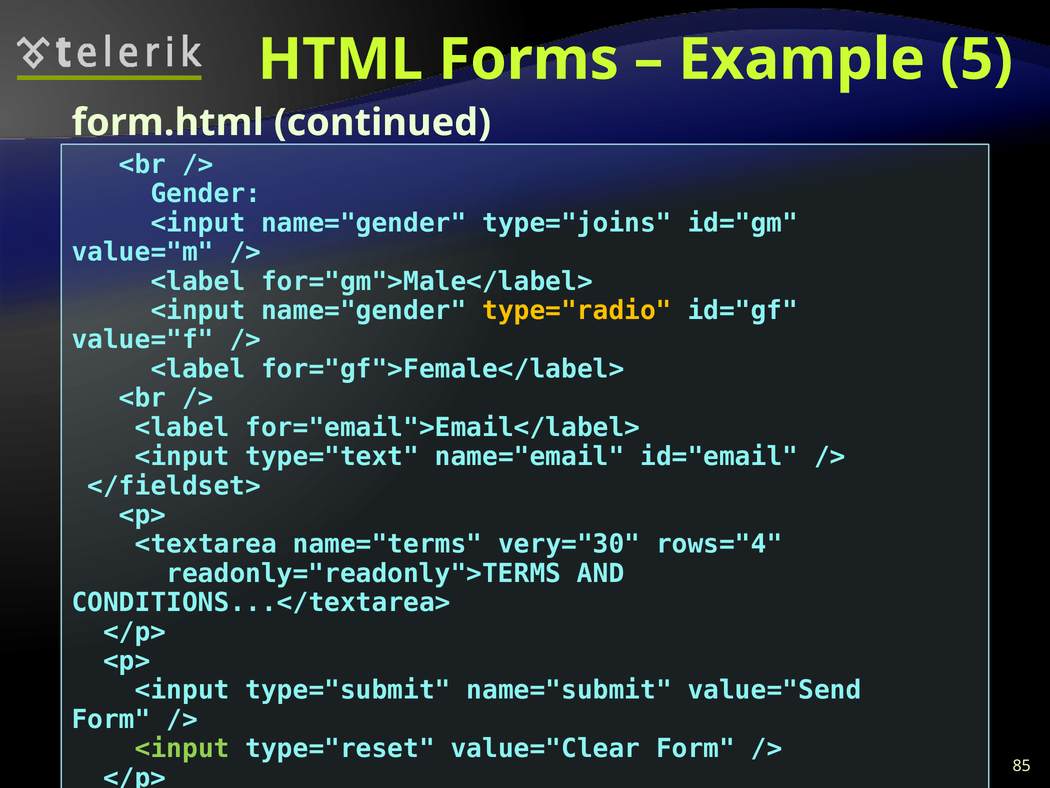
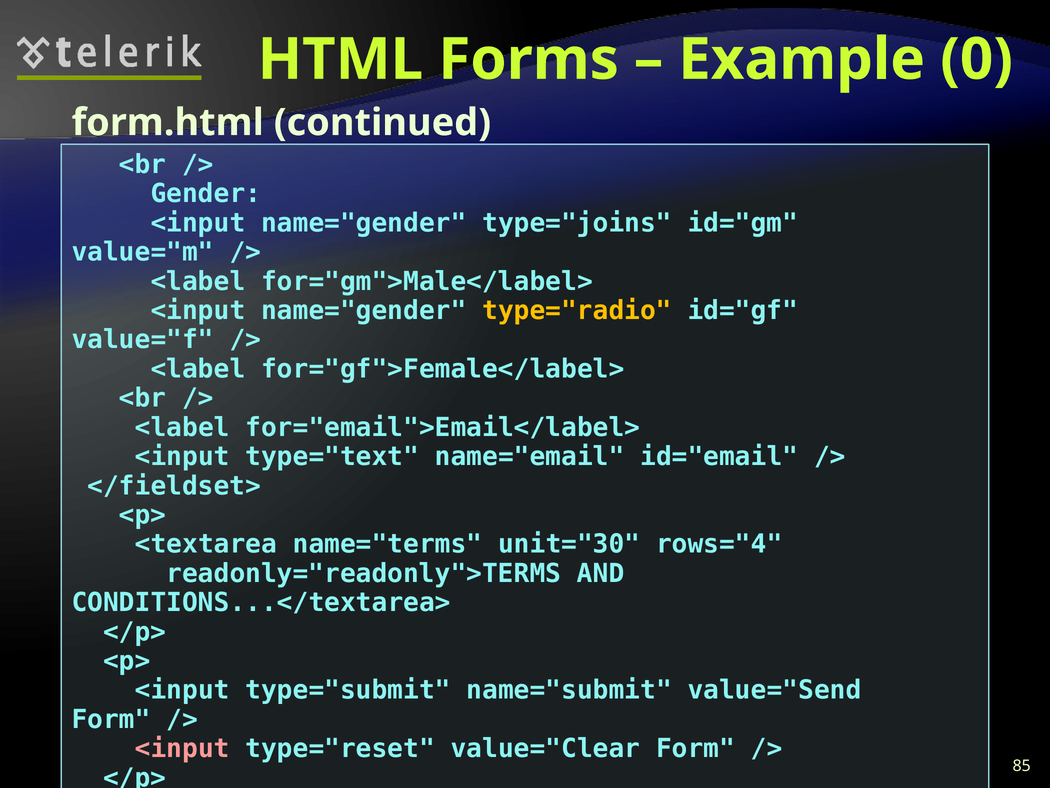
5: 5 -> 0
very="30: very="30 -> unit="30
<input at (182, 748) colour: light green -> pink
